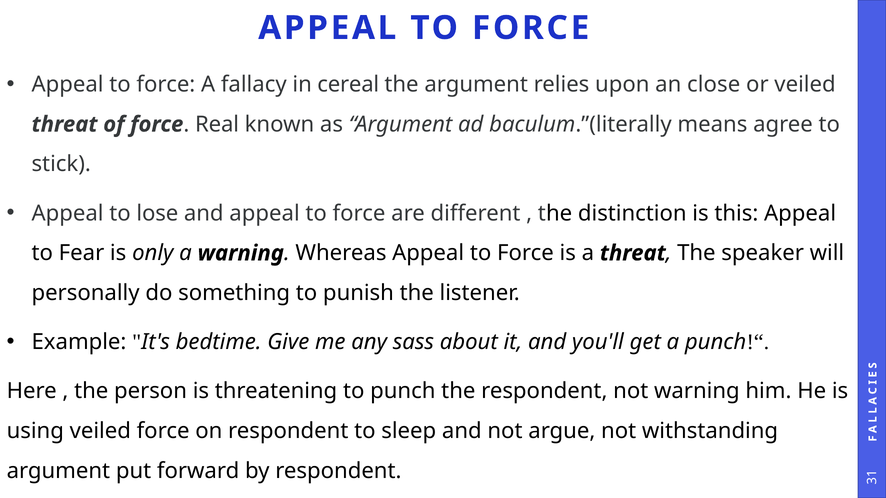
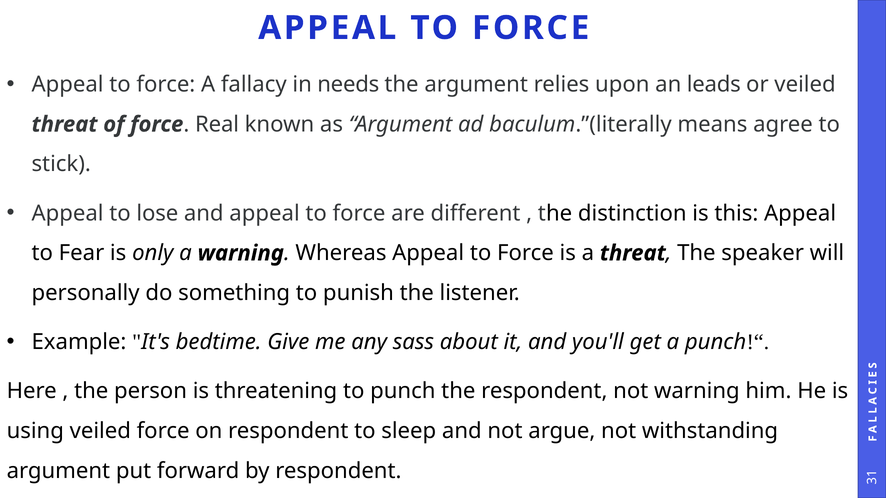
cereal: cereal -> needs
close: close -> leads
